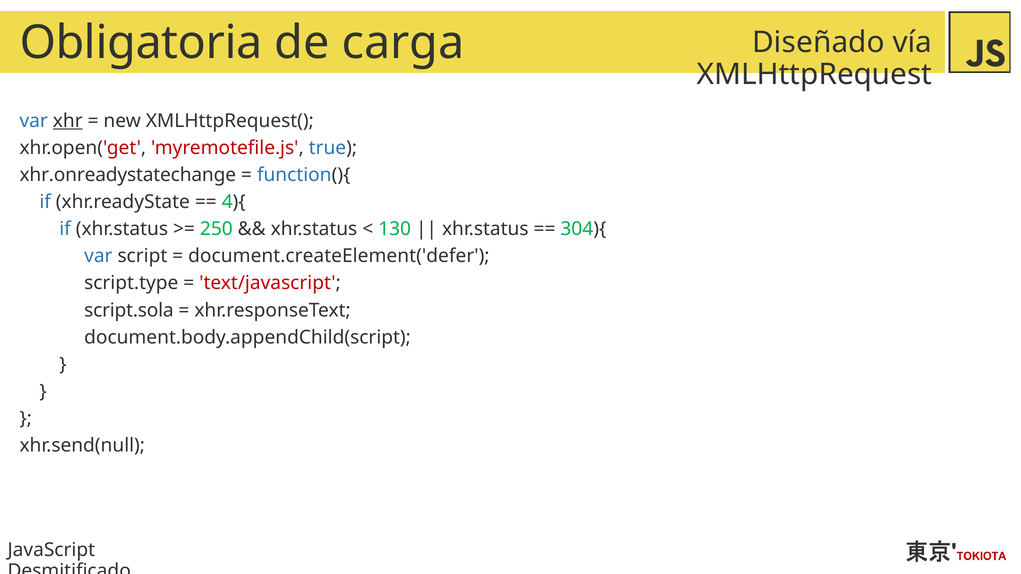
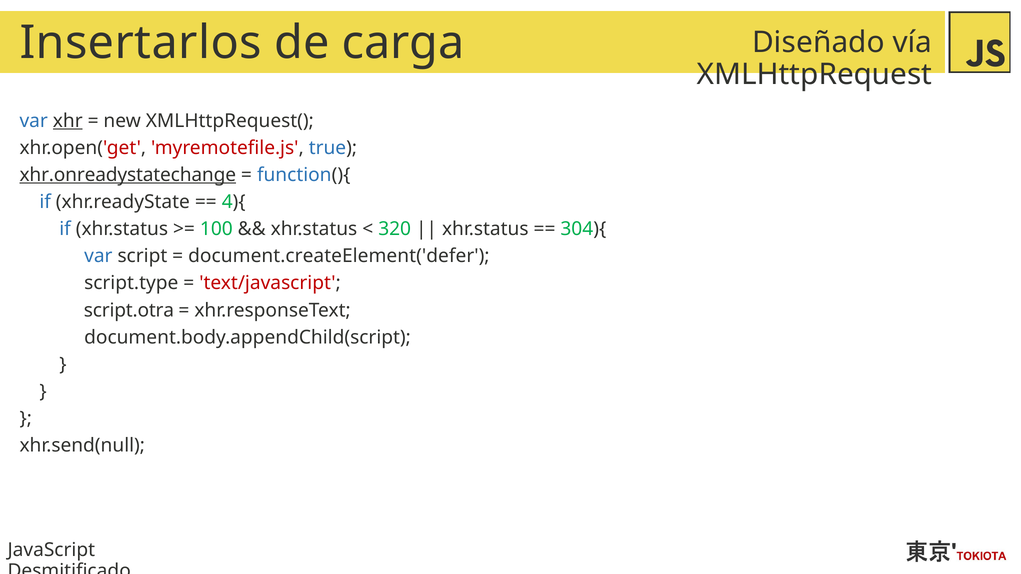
Obligatoria: Obligatoria -> Insertarlos
xhr.onreadystatechange underline: none -> present
250: 250 -> 100
130: 130 -> 320
script.sola: script.sola -> script.otra
